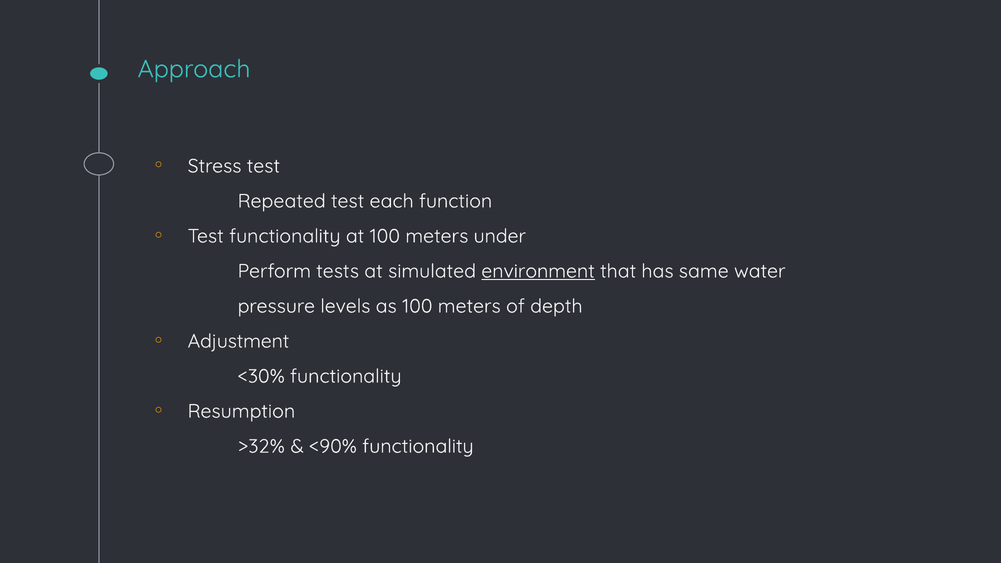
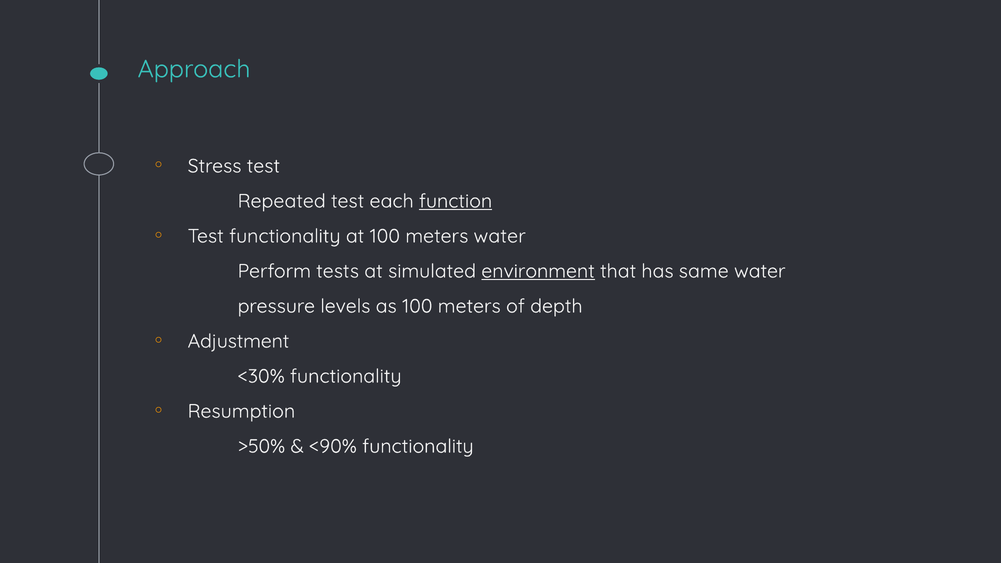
function underline: none -> present
meters under: under -> water
>32%: >32% -> >50%
